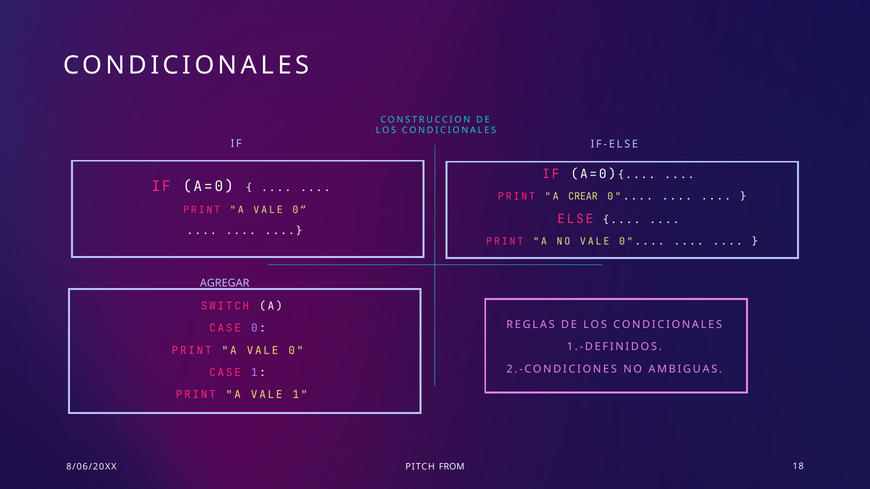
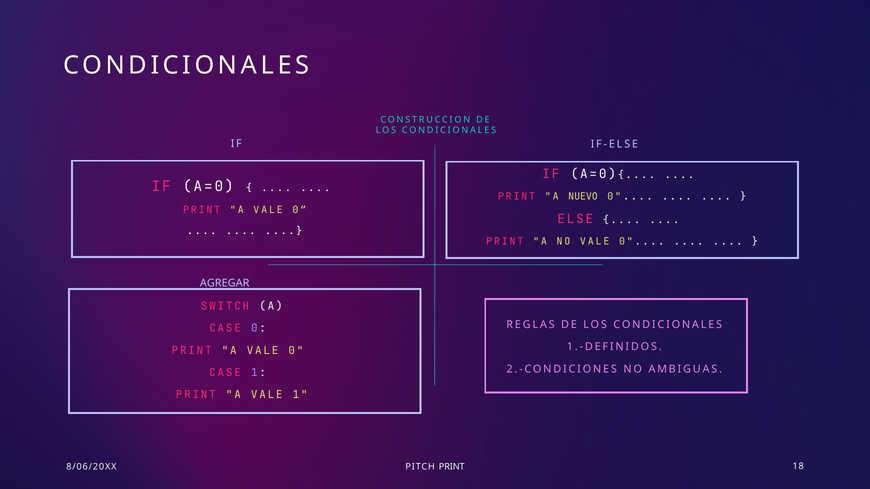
CREAR: CREAR -> NUEVO
PITCH FROM: FROM -> PRINT
